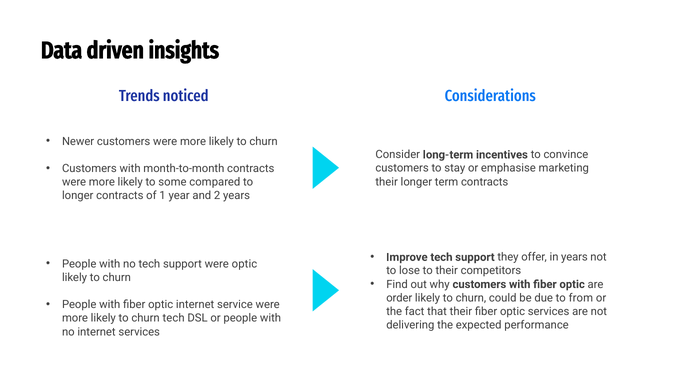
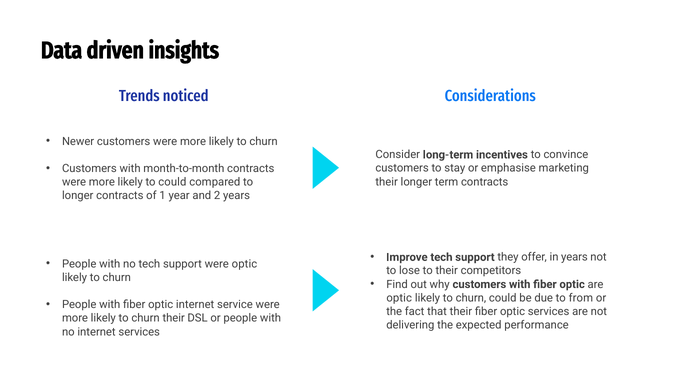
to some: some -> could
order at (399, 297): order -> optic
churn tech: tech -> their
